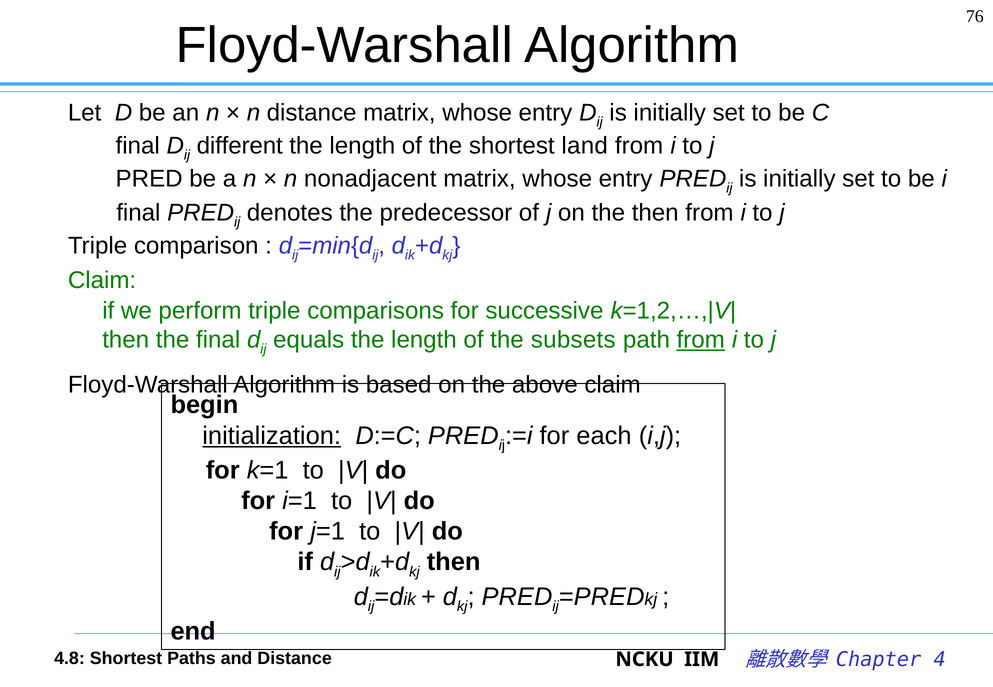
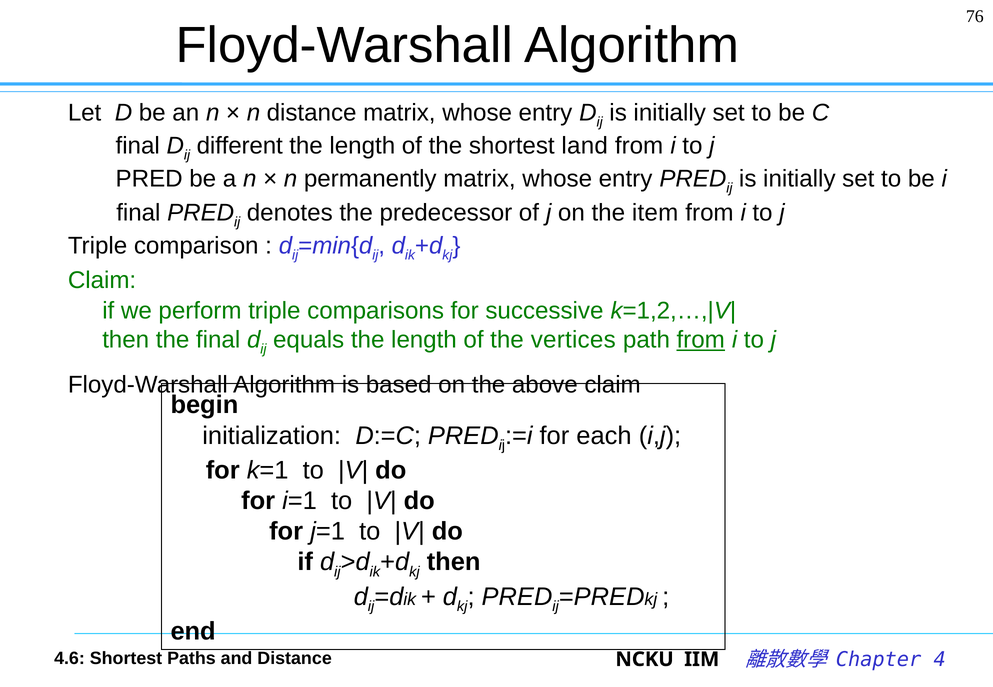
nonadjacent: nonadjacent -> permanently
the then: then -> item
subsets: subsets -> vertices
initialization underline: present -> none
4.8: 4.8 -> 4.6
